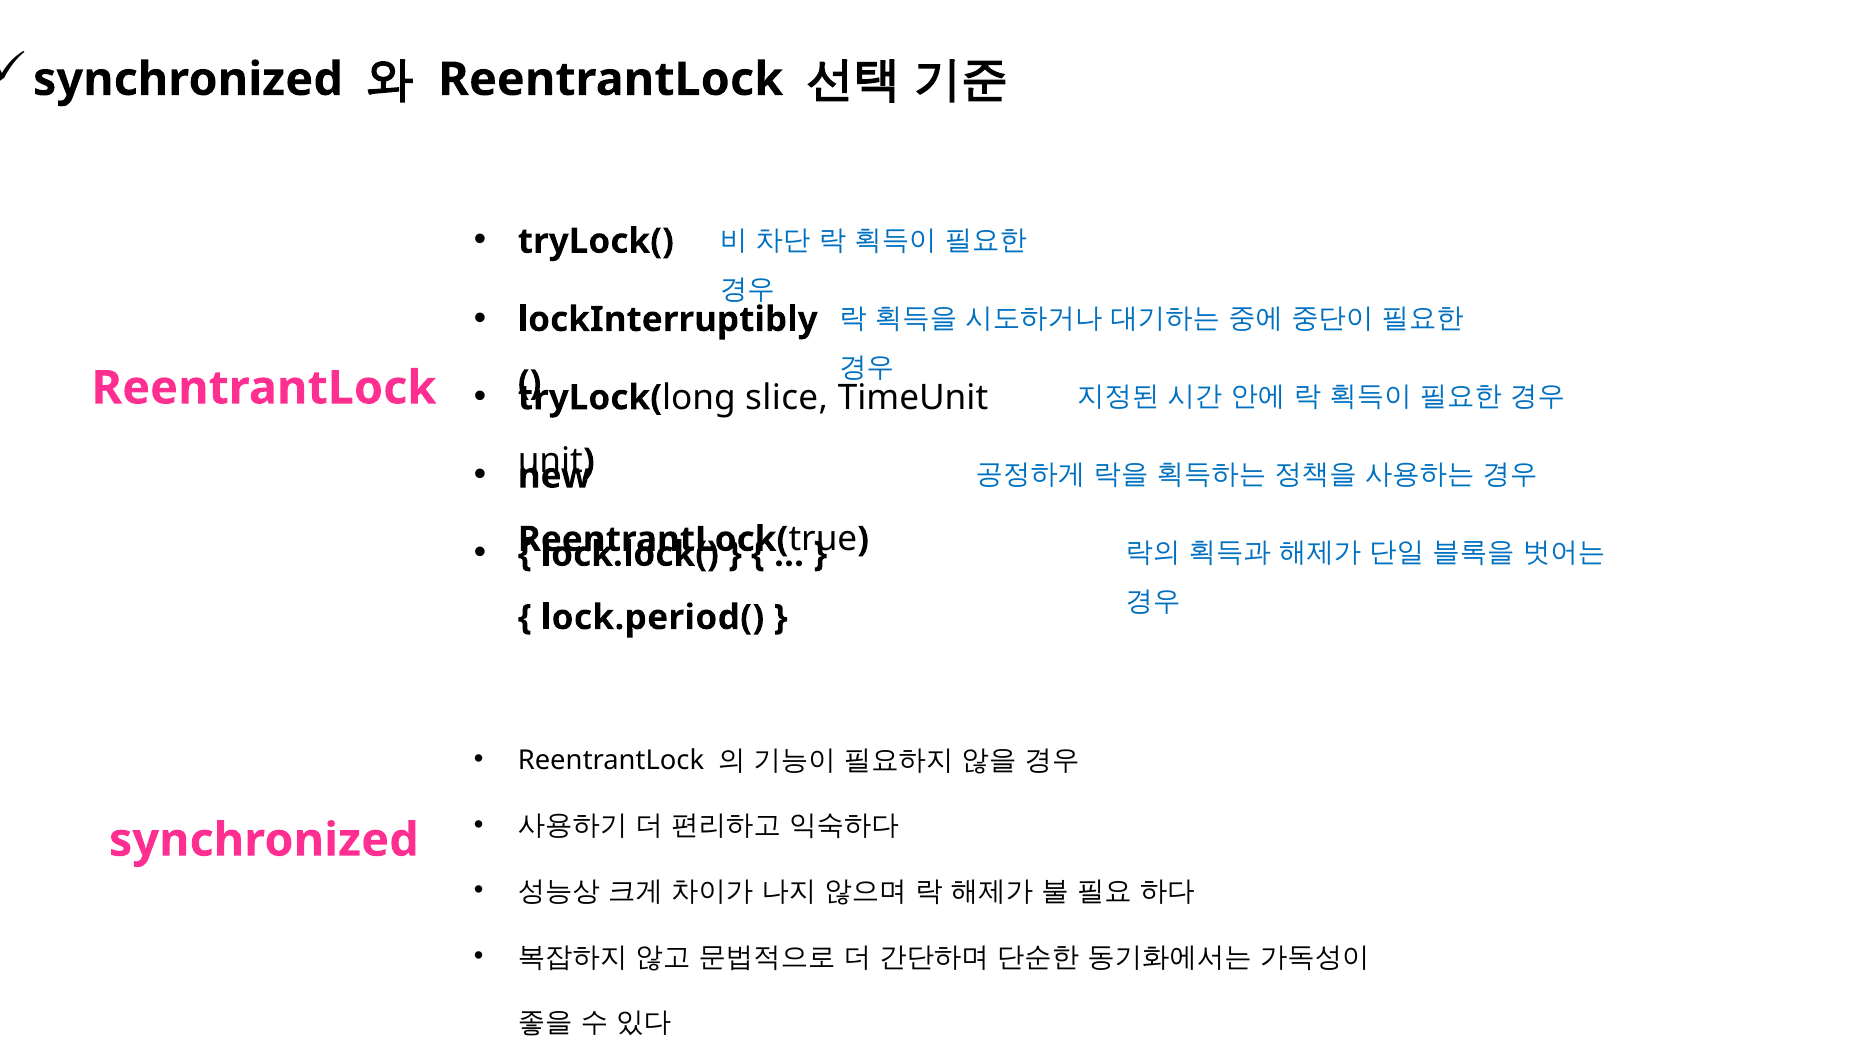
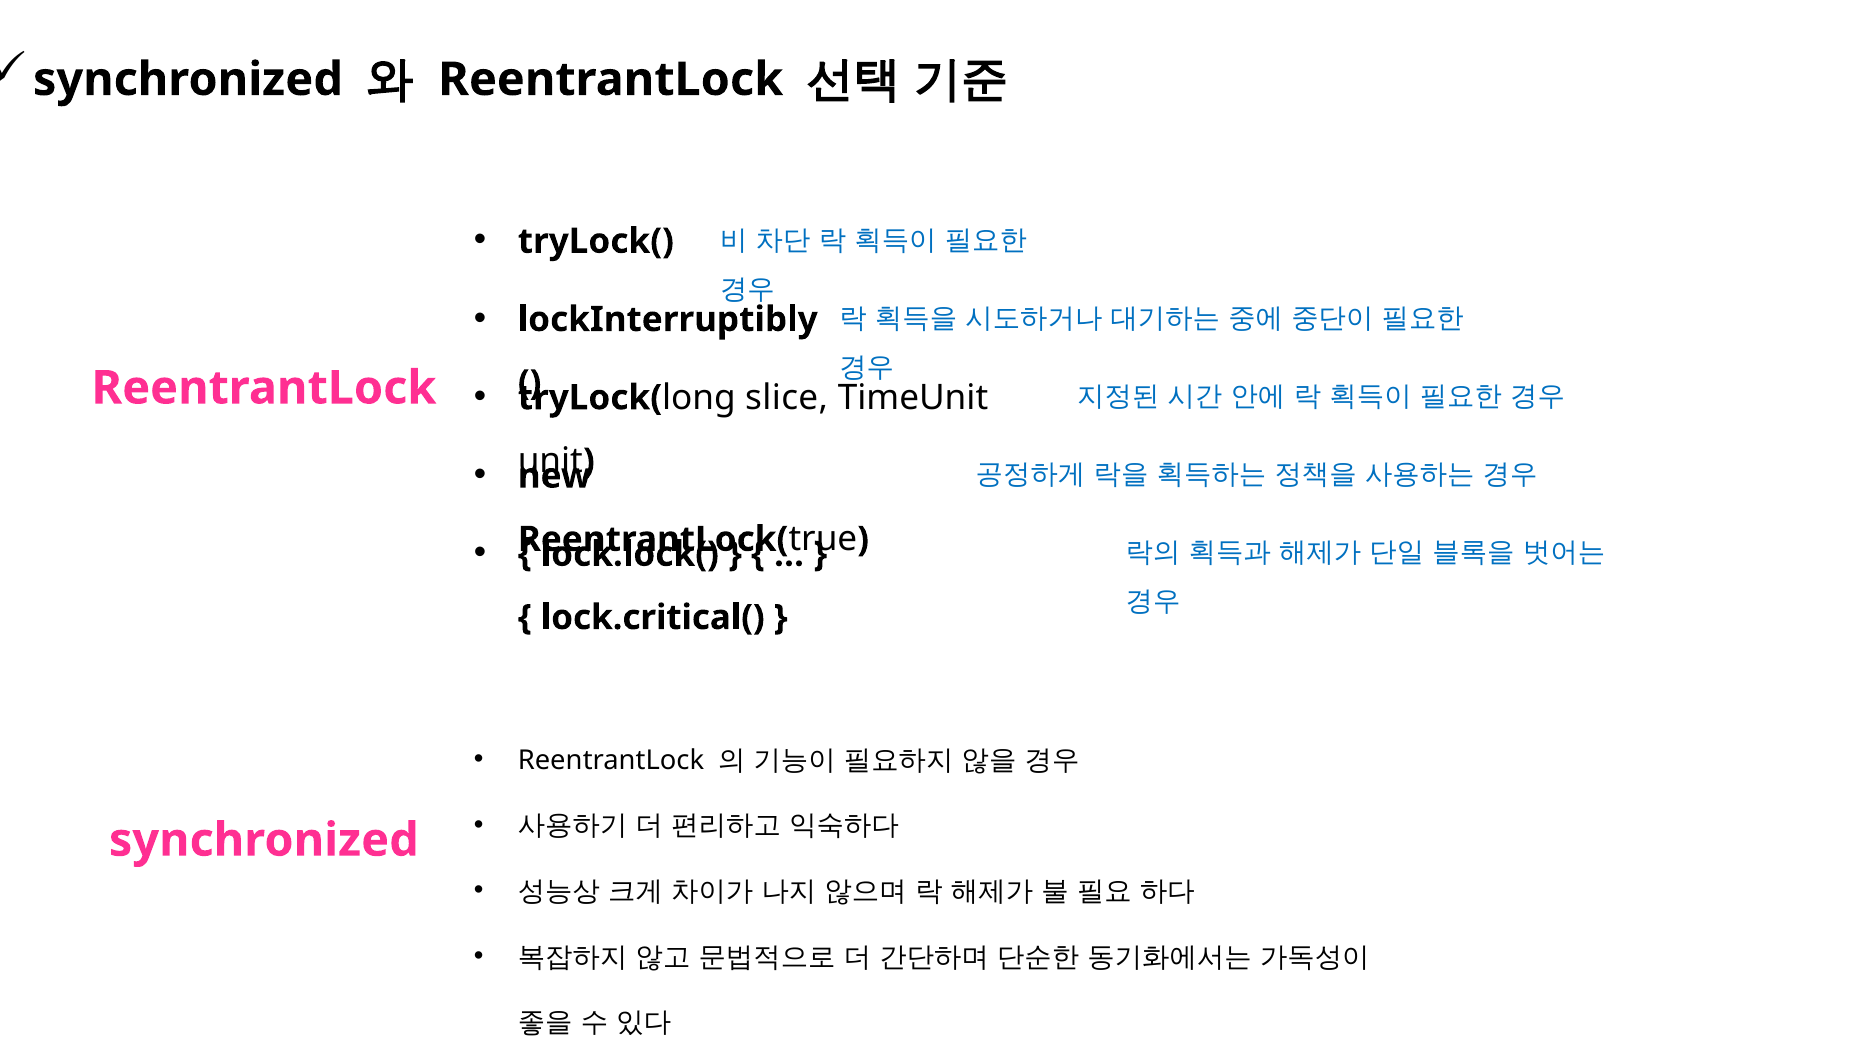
lock.period(: lock.period( -> lock.critical(
